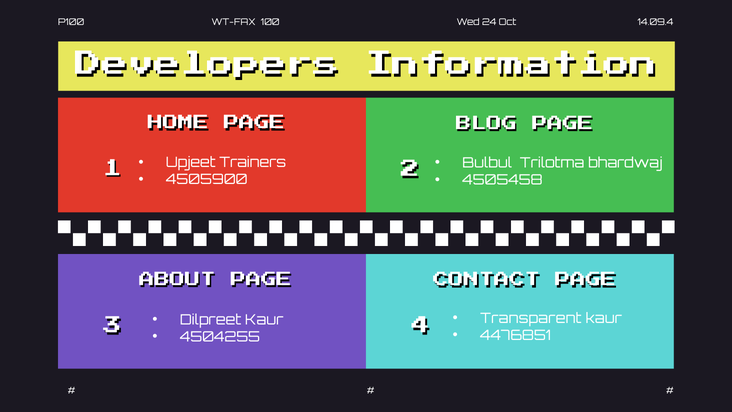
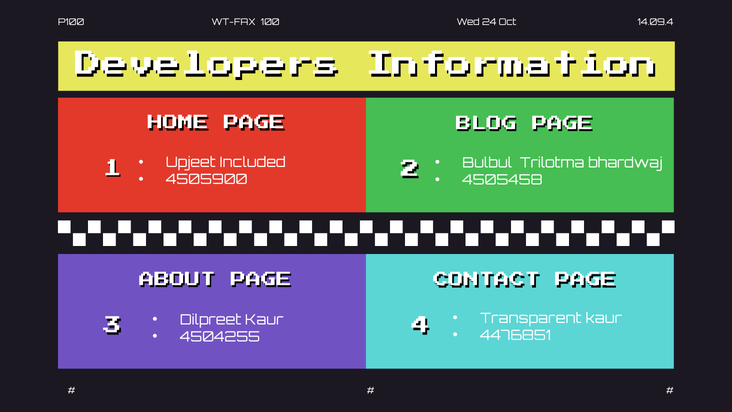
Trainers: Trainers -> Included
